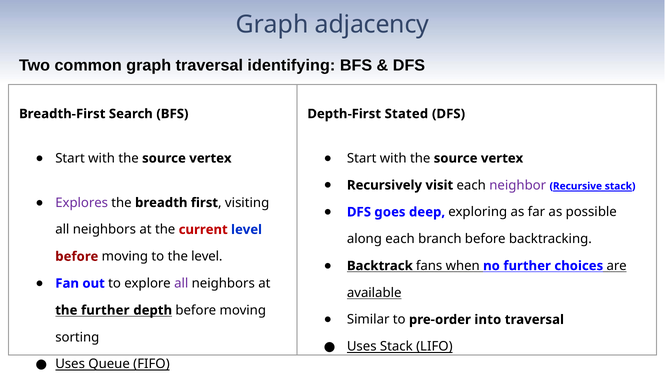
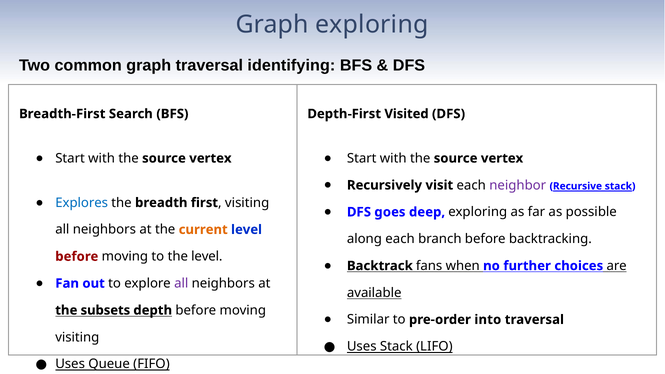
Graph adjacency: adjacency -> exploring
Stated: Stated -> Visited
Explores colour: purple -> blue
current colour: red -> orange
the further: further -> subsets
sorting at (77, 337): sorting -> visiting
